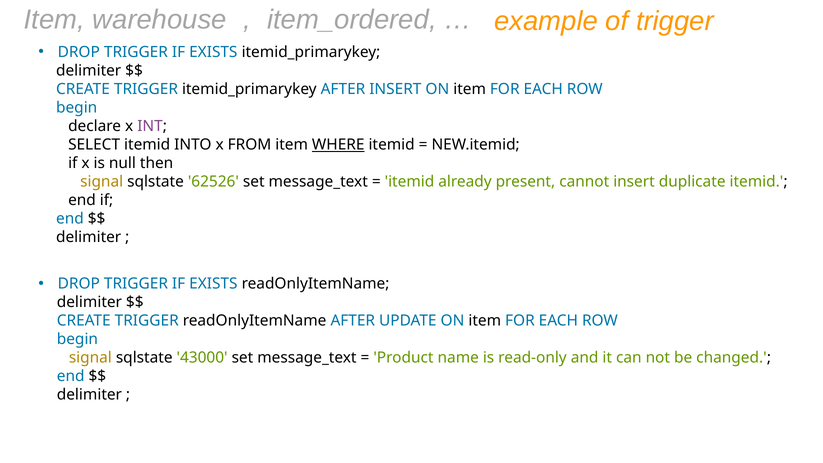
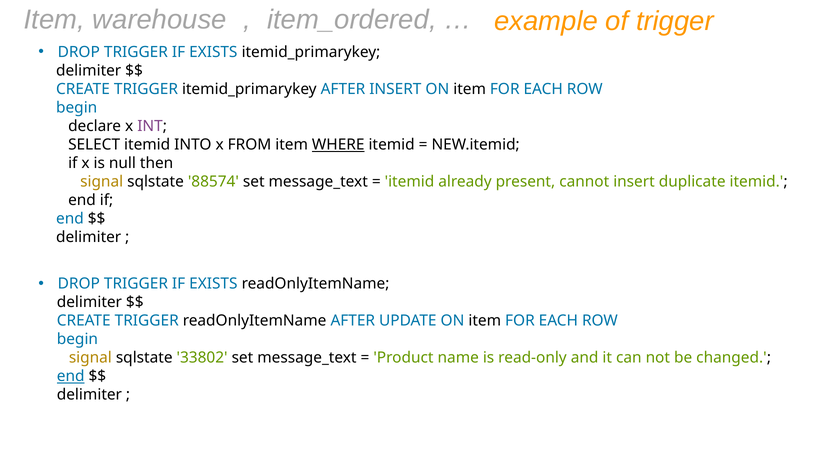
62526: 62526 -> 88574
43000: 43000 -> 33802
end at (71, 376) underline: none -> present
